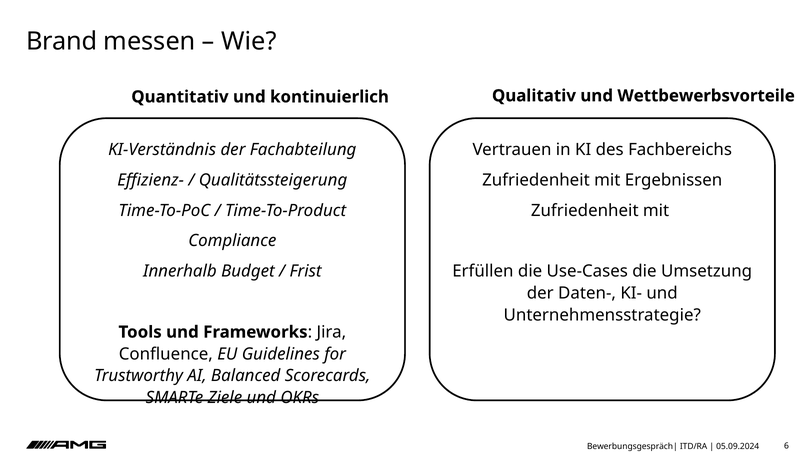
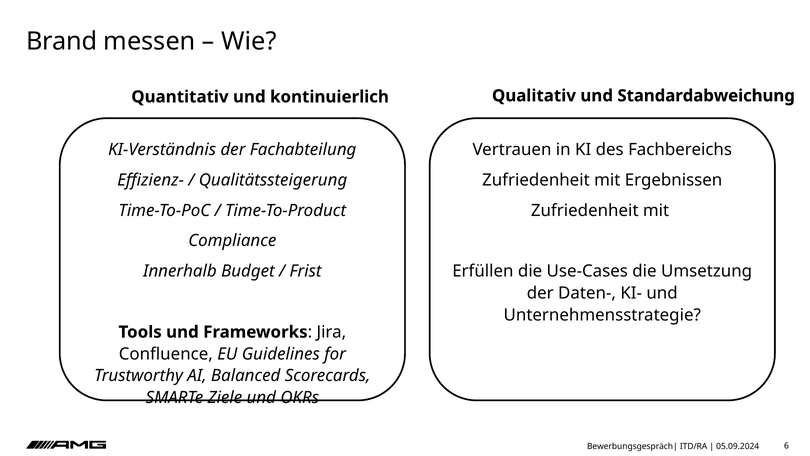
Wettbewerbsvorteile: Wettbewerbsvorteile -> Standardabweichung
